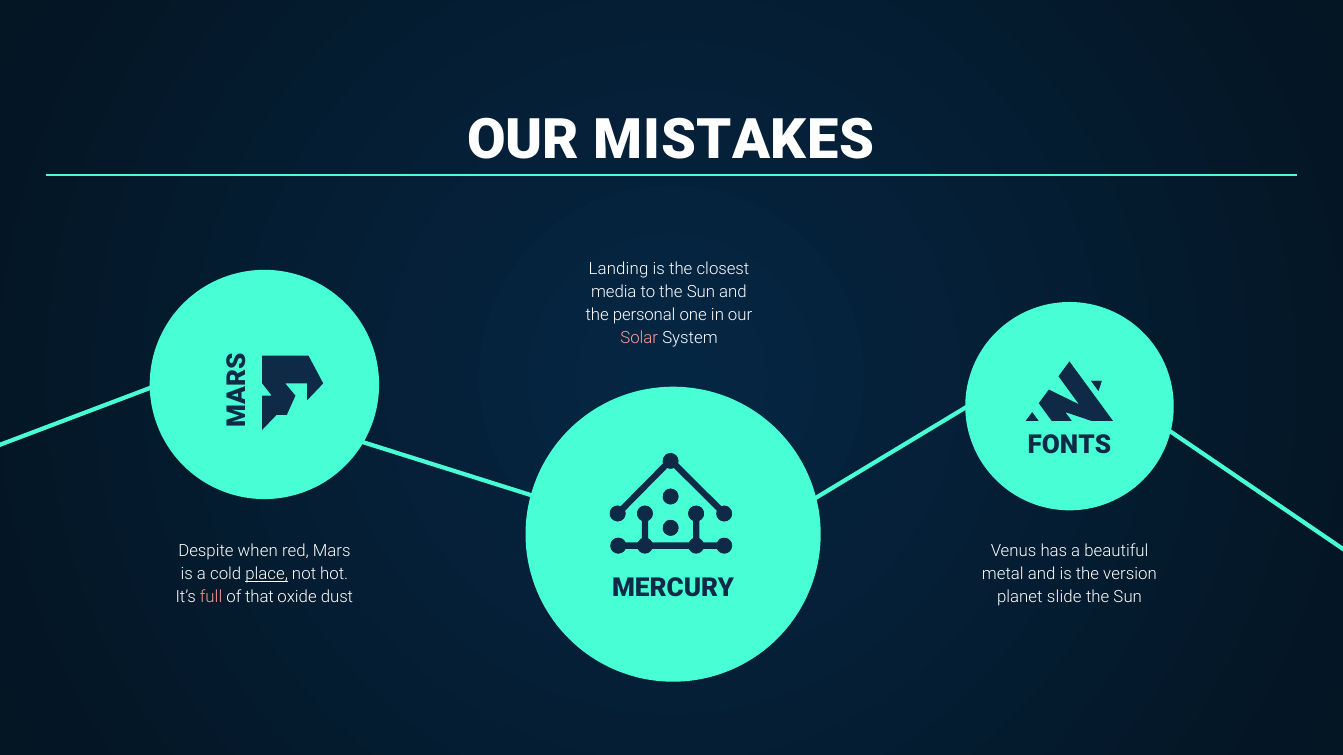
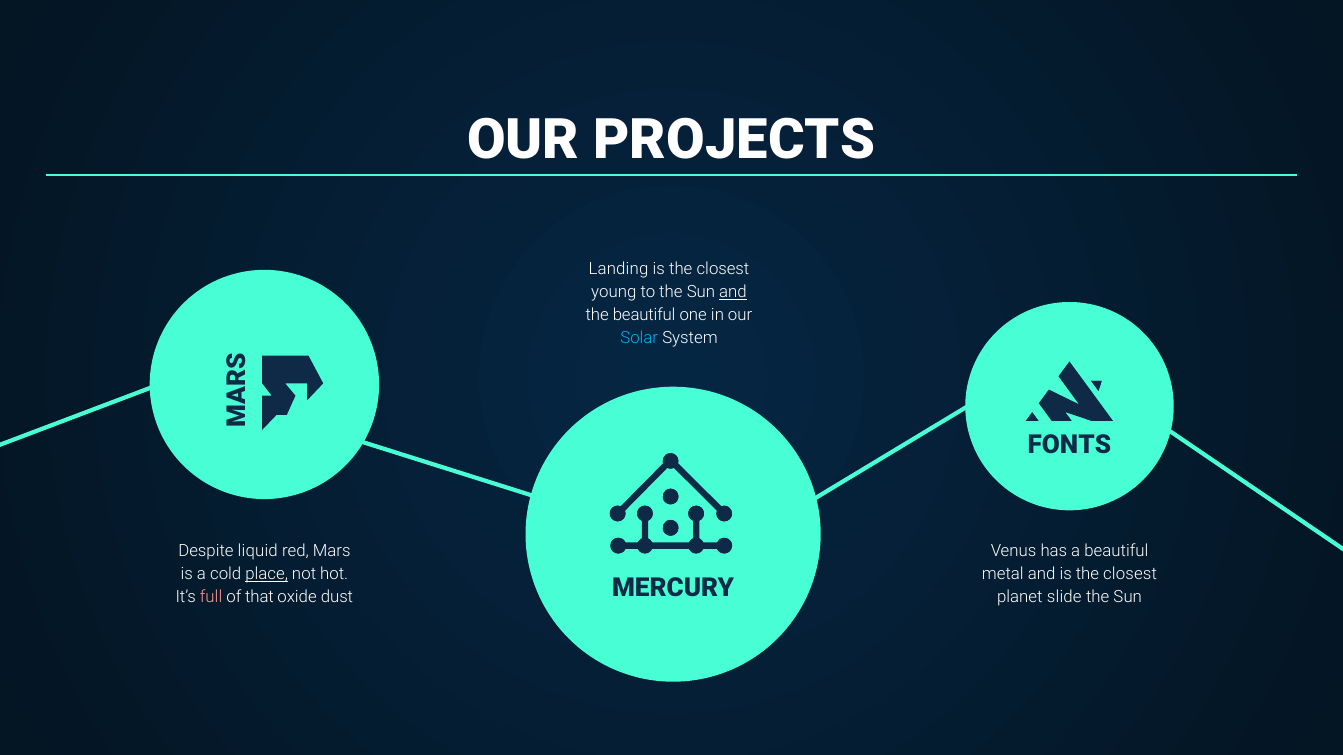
MISTAKES: MISTAKES -> PROJECTS
media: media -> young
and at (733, 292) underline: none -> present
the personal: personal -> beautiful
Solar colour: pink -> light blue
when: when -> liquid
and is the version: version -> closest
